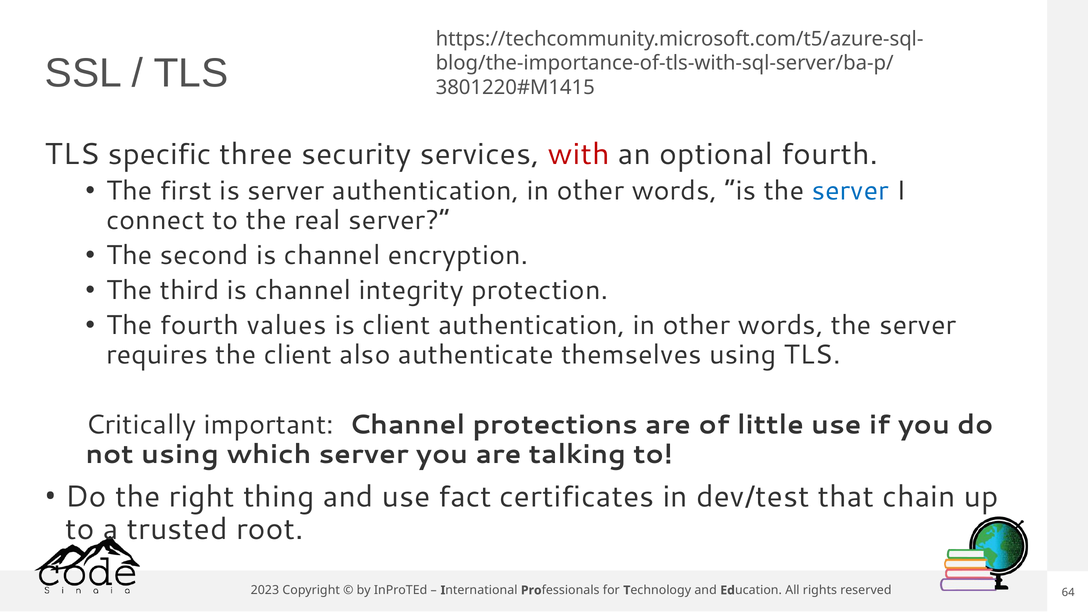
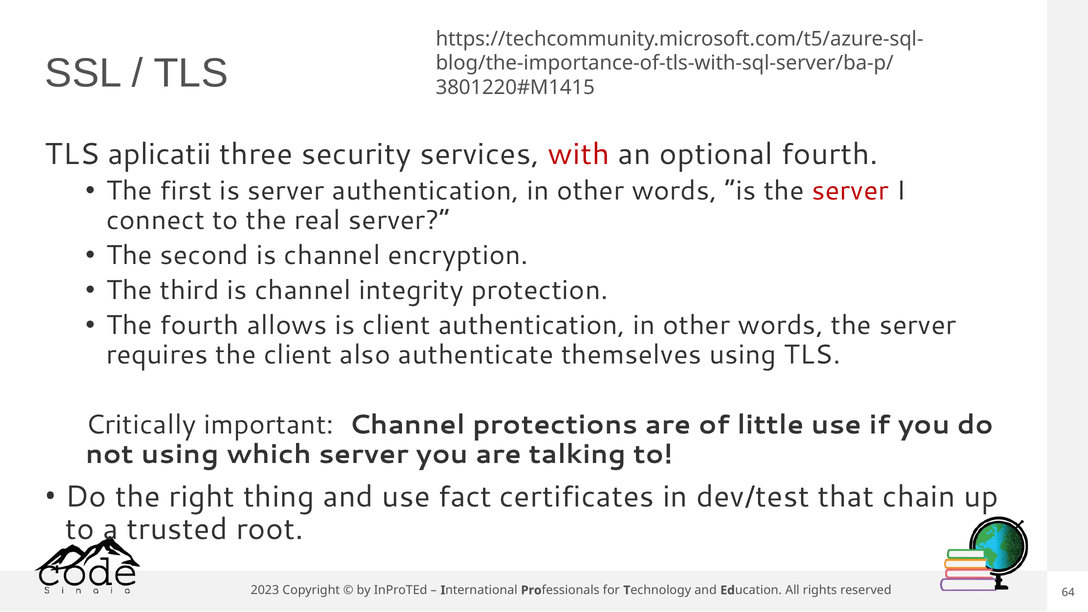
specific: specific -> aplicatii
server at (850, 191) colour: blue -> red
values: values -> allows
